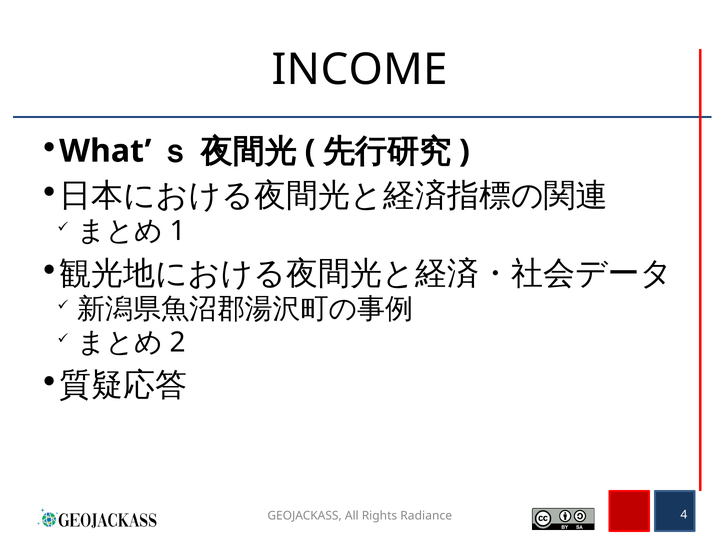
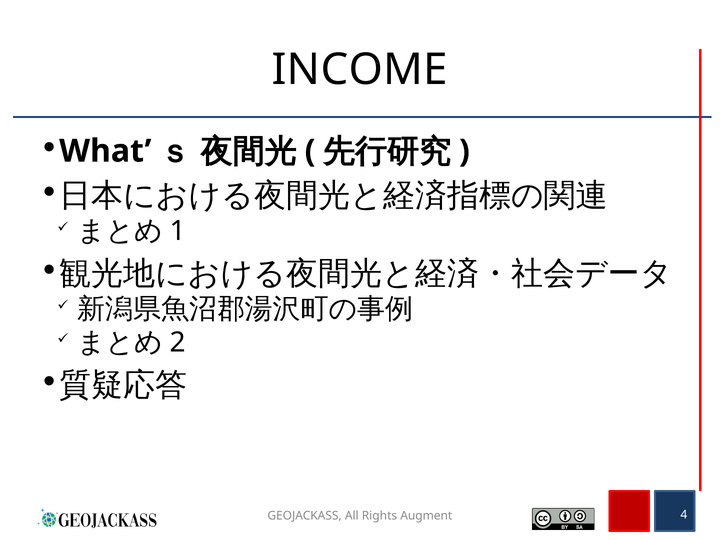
Radiance: Radiance -> Augment
